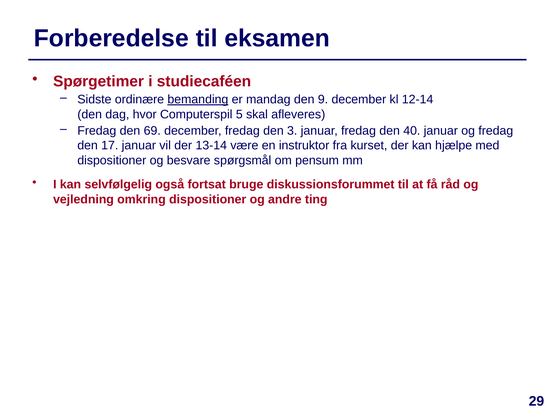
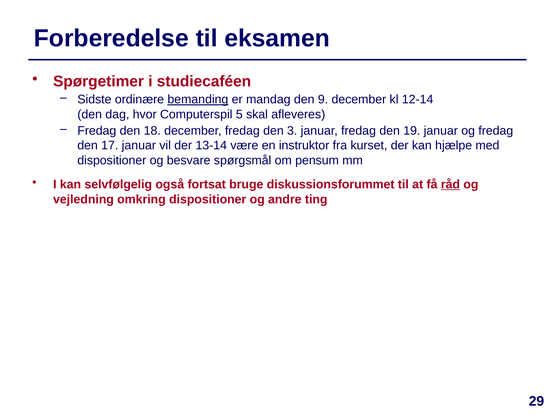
69: 69 -> 18
40: 40 -> 19
råd underline: none -> present
